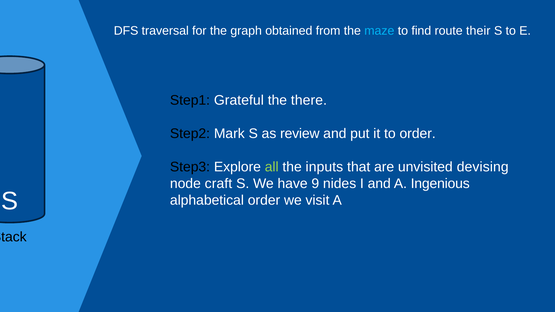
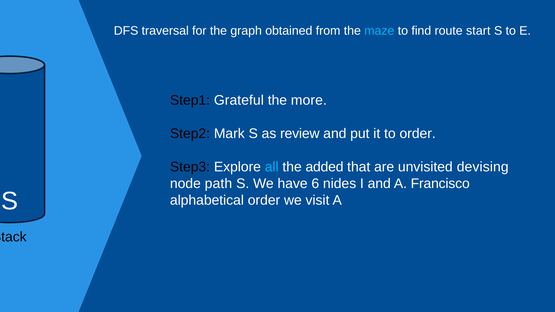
their: their -> start
there: there -> more
all colour: light green -> light blue
inputs: inputs -> added
craft: craft -> path
9: 9 -> 6
Ingenious: Ingenious -> Francisco
